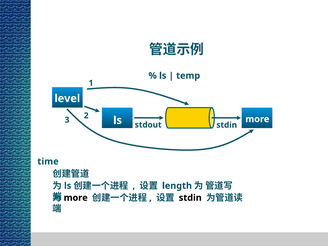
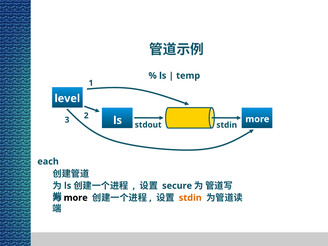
time: time -> each
length: length -> secure
stdin at (190, 198) colour: black -> orange
